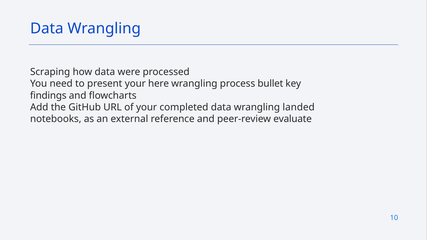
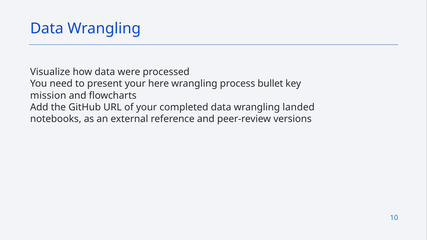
Scraping: Scraping -> Visualize
findings: findings -> mission
evaluate: evaluate -> versions
